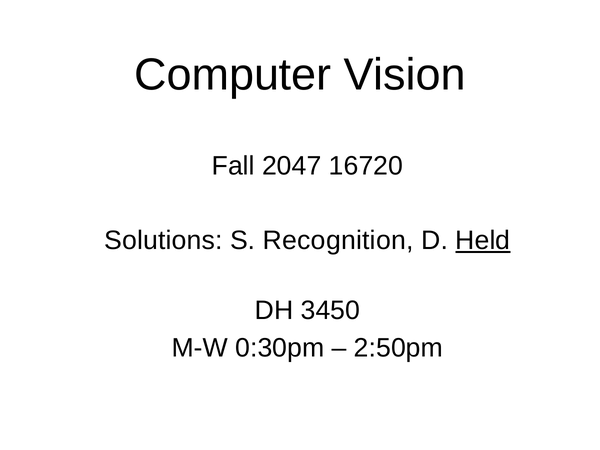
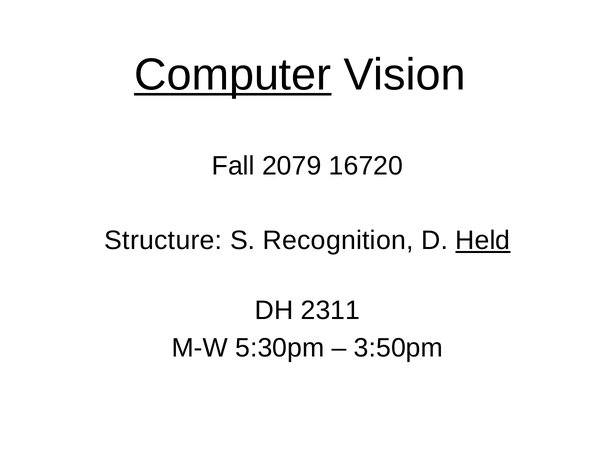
Computer underline: none -> present
2047: 2047 -> 2079
Solutions: Solutions -> Structure
3450: 3450 -> 2311
0:30pm: 0:30pm -> 5:30pm
2:50pm: 2:50pm -> 3:50pm
